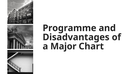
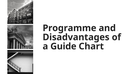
Major: Major -> Guide
